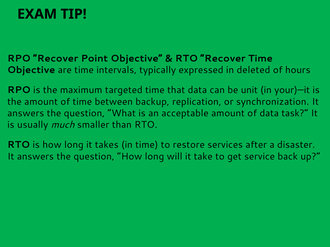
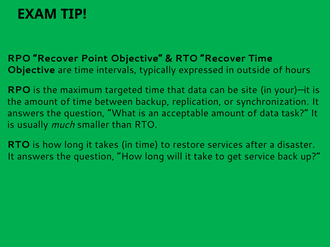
deleted: deleted -> outside
unit: unit -> site
